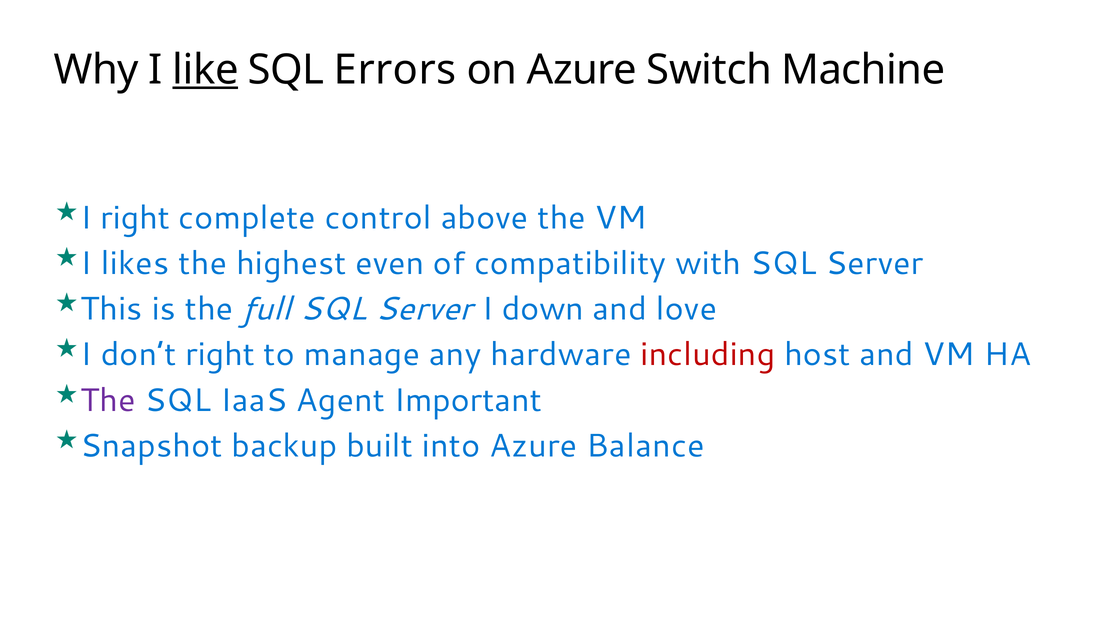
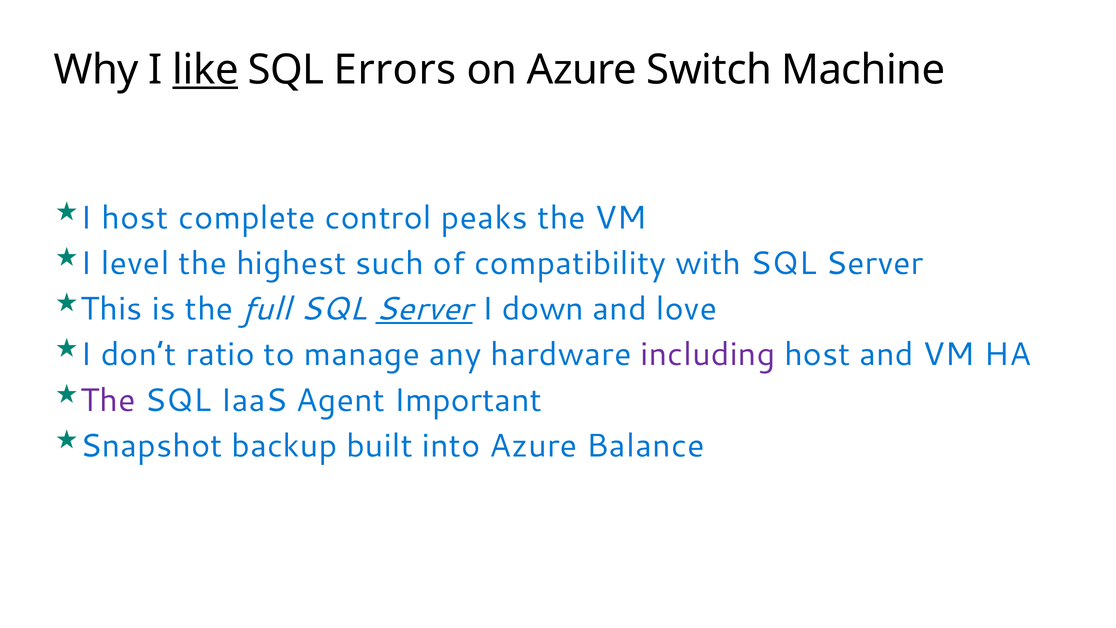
I right: right -> host
above: above -> peaks
likes: likes -> level
even: even -> such
Server at (424, 309) underline: none -> present
don’t right: right -> ratio
including colour: red -> purple
